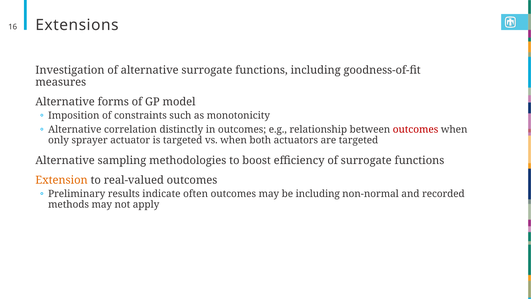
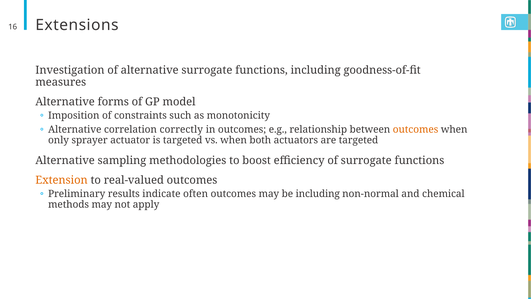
distinctly: distinctly -> correctly
outcomes at (416, 129) colour: red -> orange
recorded: recorded -> chemical
